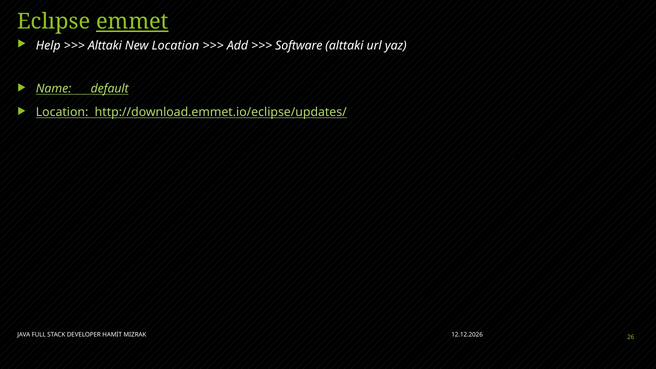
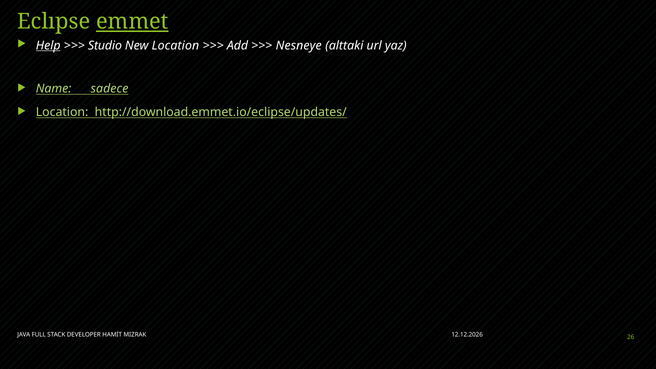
Help underline: none -> present
Alttaki at (105, 46): Alttaki -> Studio
Software: Software -> Nesneye
default: default -> sadece
